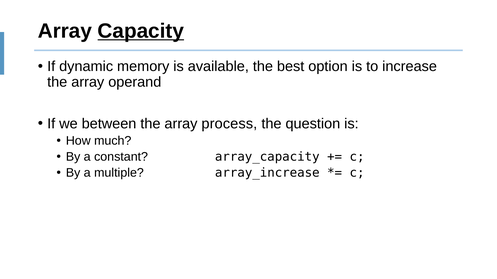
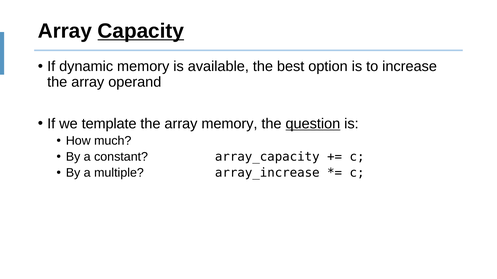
between: between -> template
array process: process -> memory
question underline: none -> present
